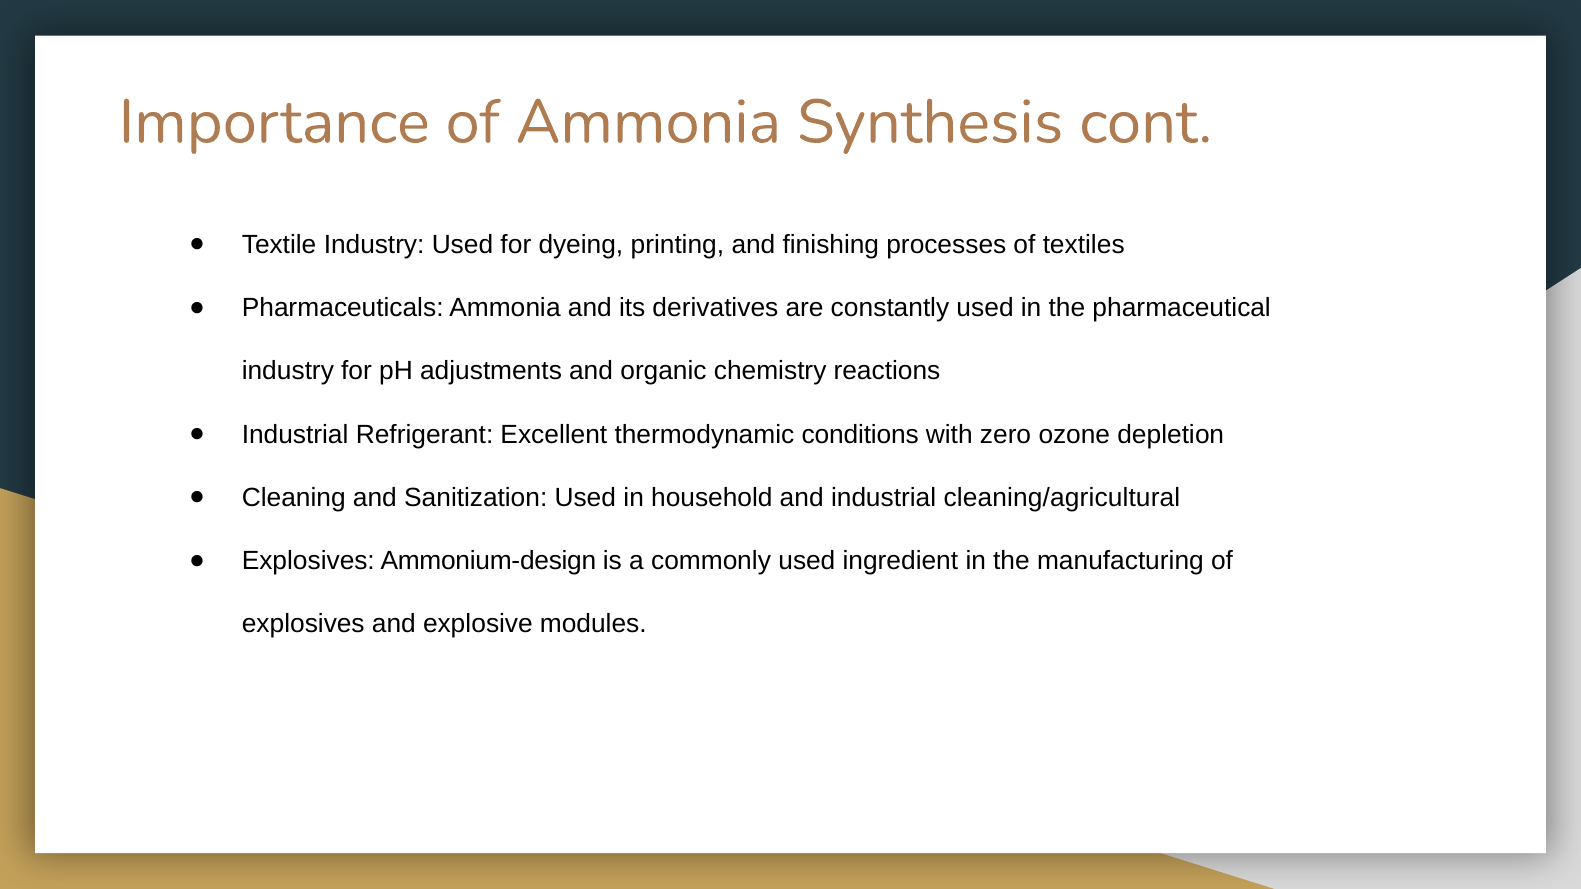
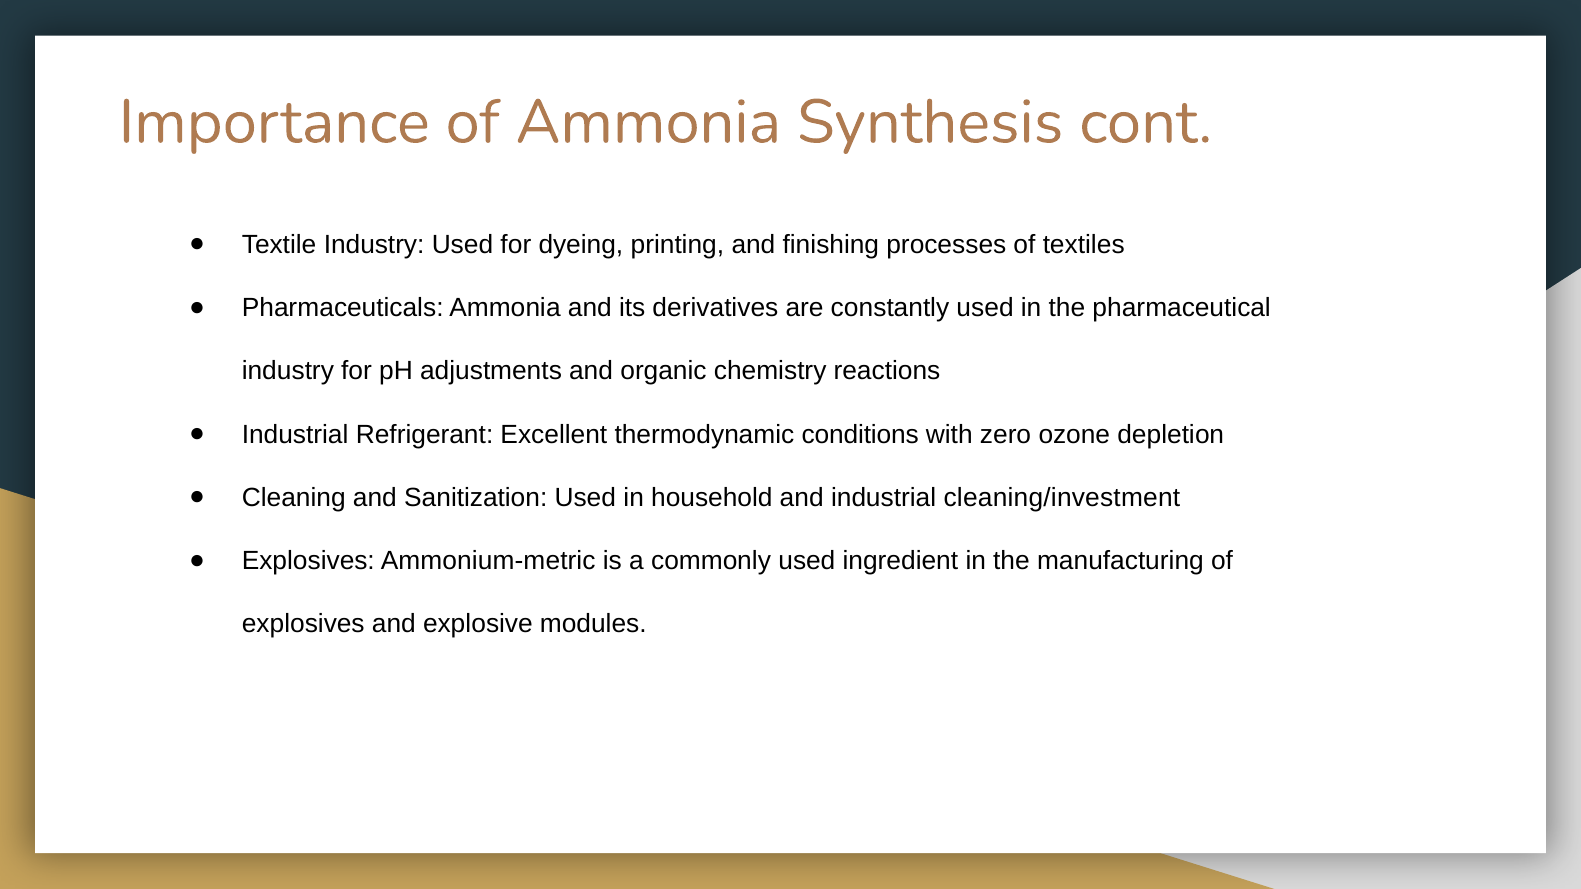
cleaning/agricultural: cleaning/agricultural -> cleaning/investment
Ammonium-design: Ammonium-design -> Ammonium-metric
